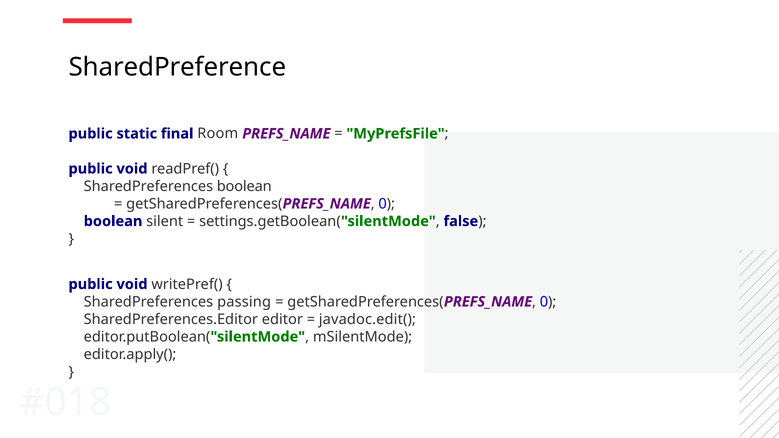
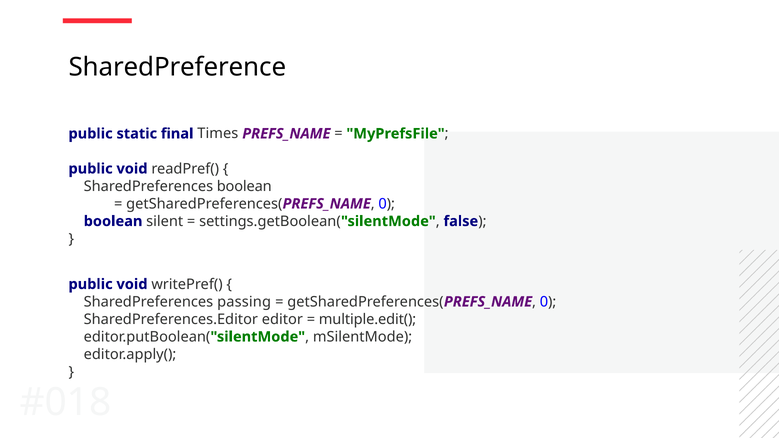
Room: Room -> Times
javadoc.edit(: javadoc.edit( -> multiple.edit(
